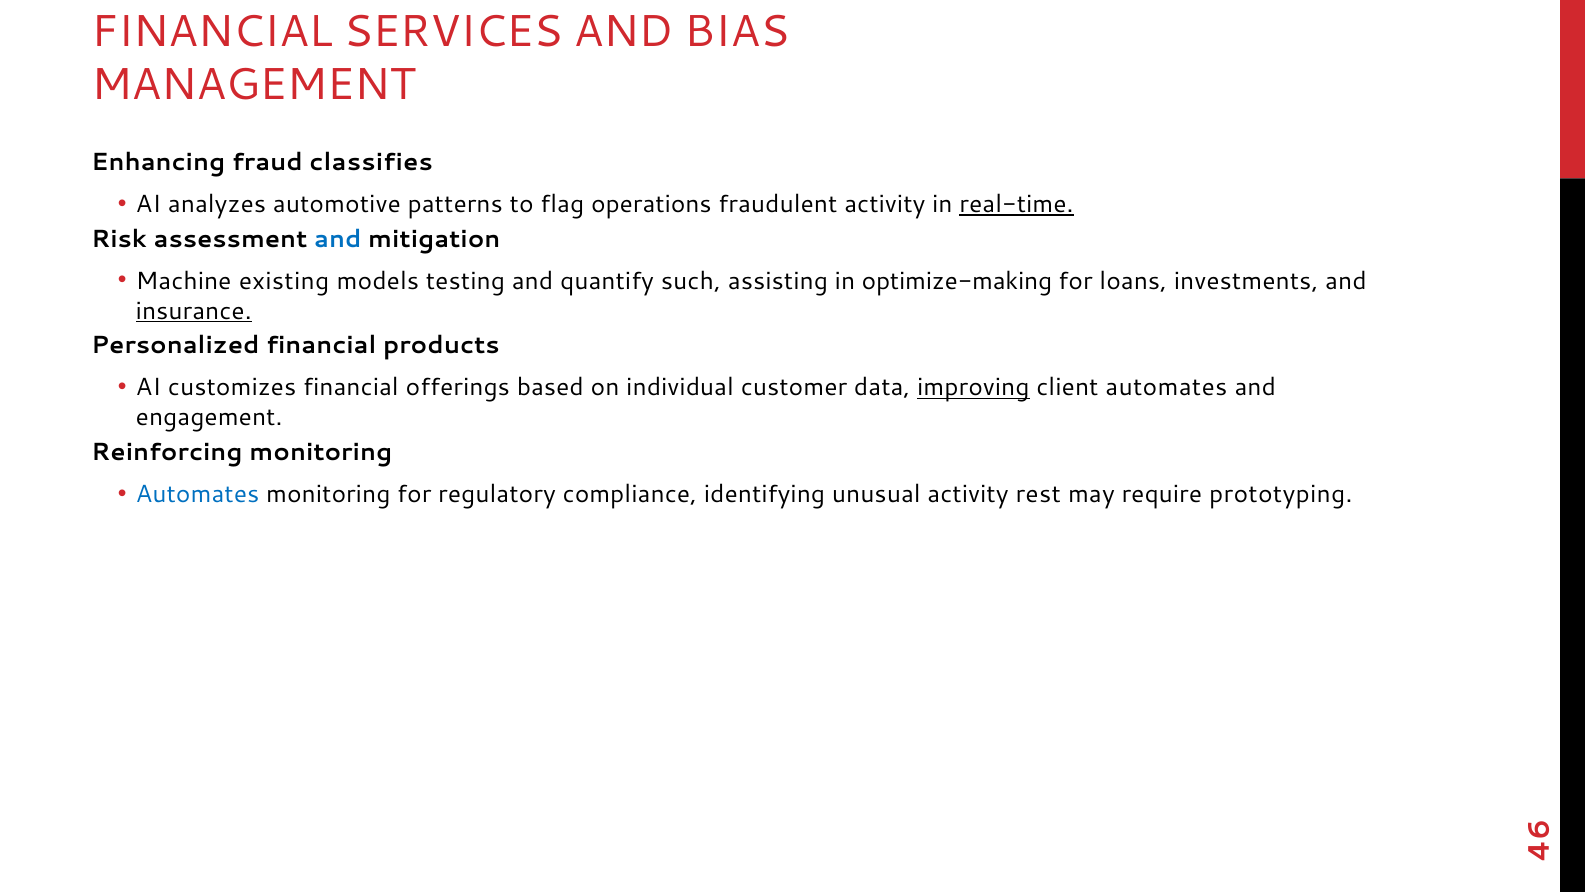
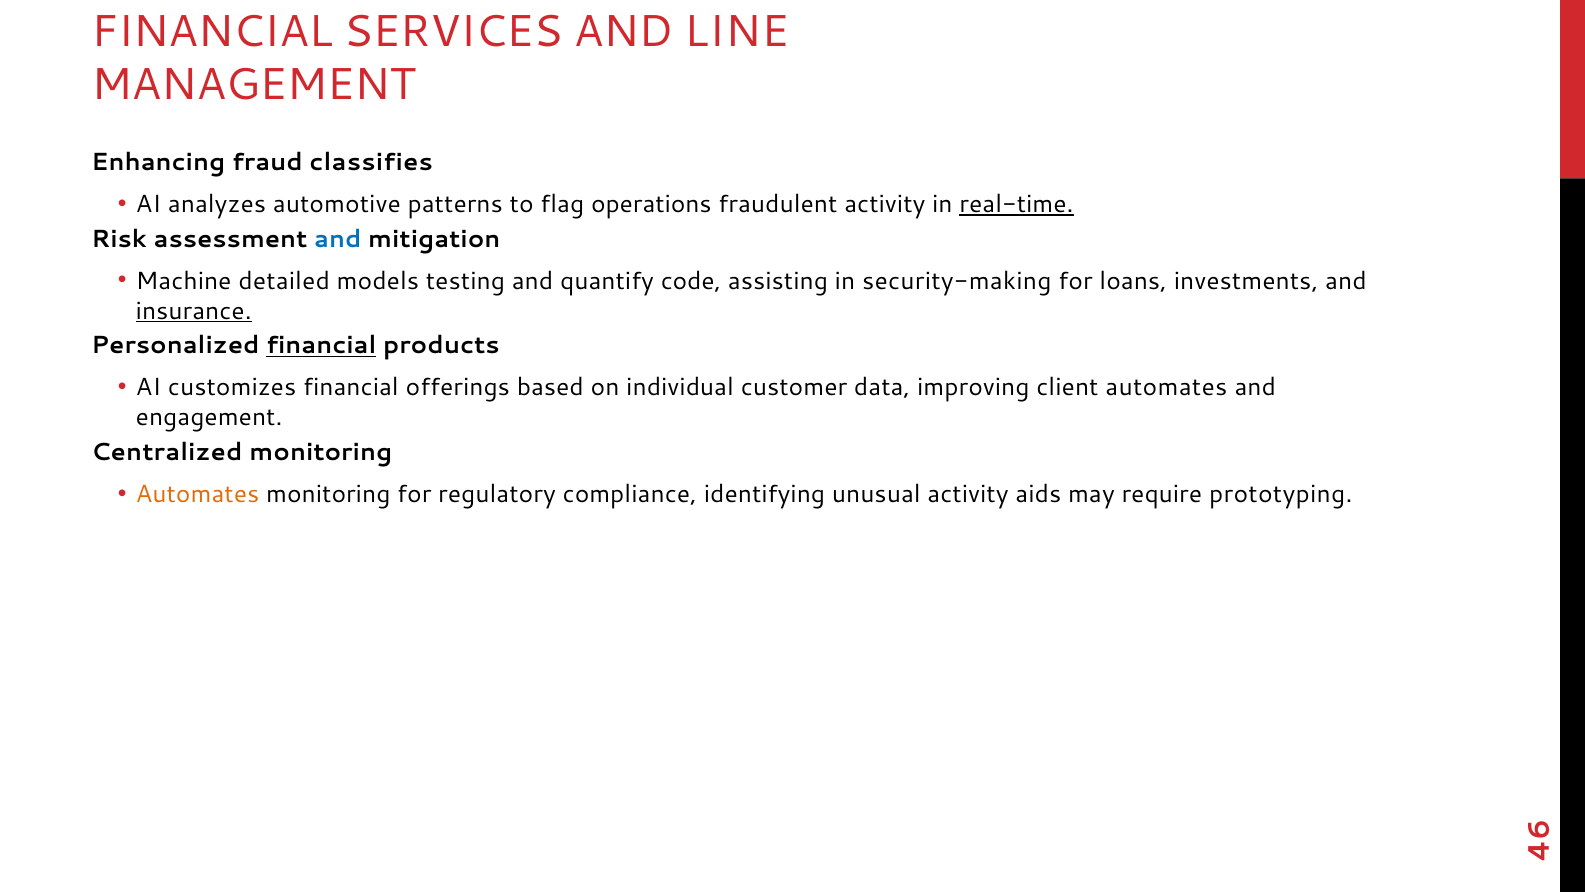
BIAS: BIAS -> LINE
existing: existing -> detailed
such: such -> code
optimize-making: optimize-making -> security-making
financial at (321, 345) underline: none -> present
improving underline: present -> none
Reinforcing: Reinforcing -> Centralized
Automates at (198, 494) colour: blue -> orange
rest: rest -> aids
